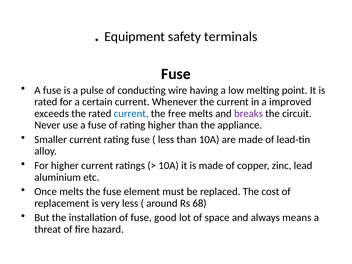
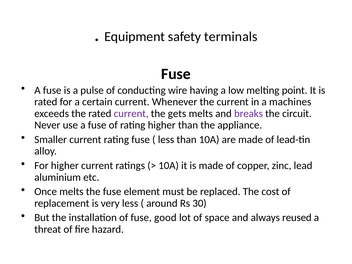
improved: improved -> machines
current at (131, 114) colour: blue -> purple
free: free -> gets
68: 68 -> 30
means: means -> reused
